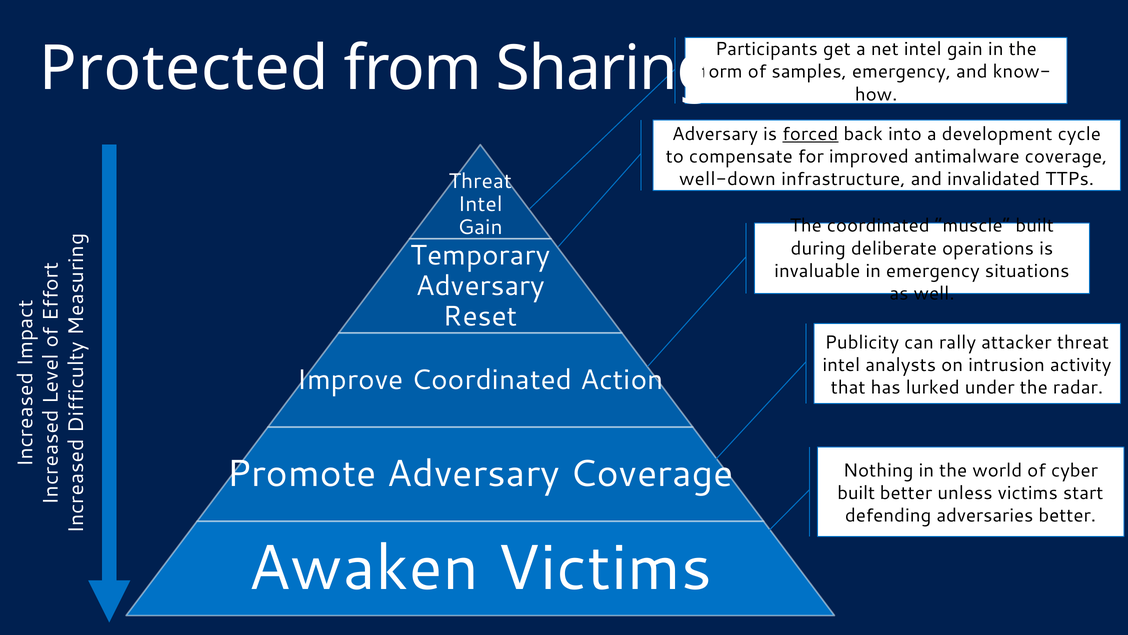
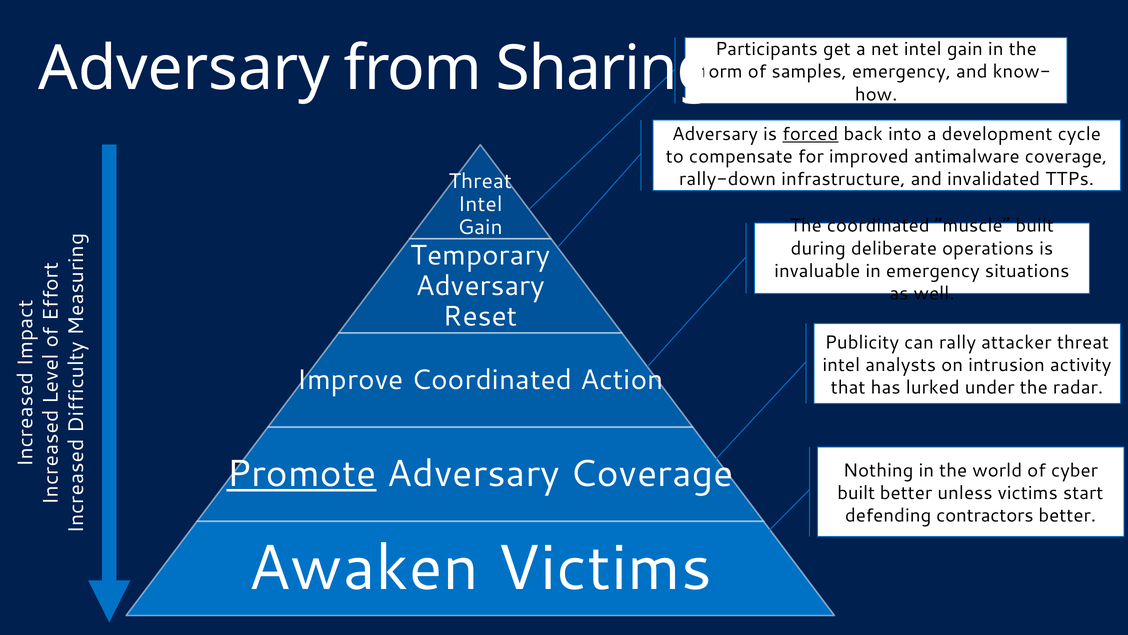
Protected at (184, 68): Protected -> Adversary
well-down: well-down -> rally-down
Promote underline: none -> present
adversaries: adversaries -> contractors
